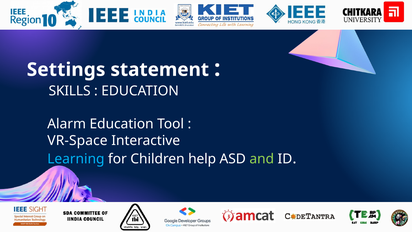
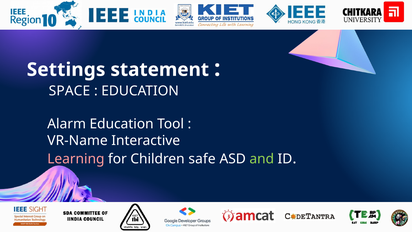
SKILLS: SKILLS -> SPACE
VR-Space: VR-Space -> VR-Name
Learning colour: light blue -> pink
help: help -> safe
